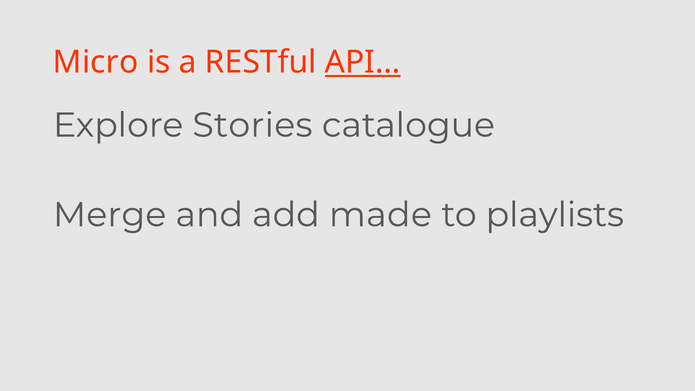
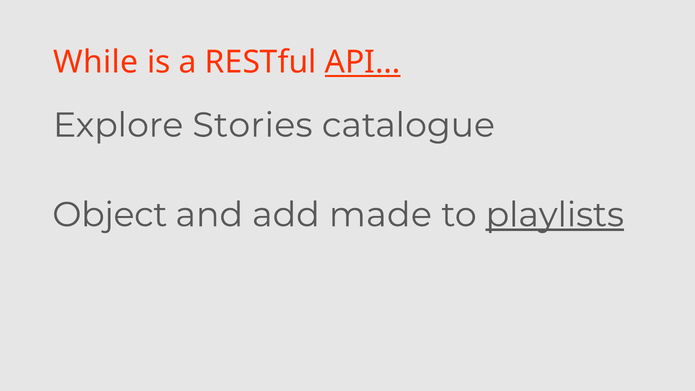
Micro: Micro -> While
Merge: Merge -> Object
playlists underline: none -> present
